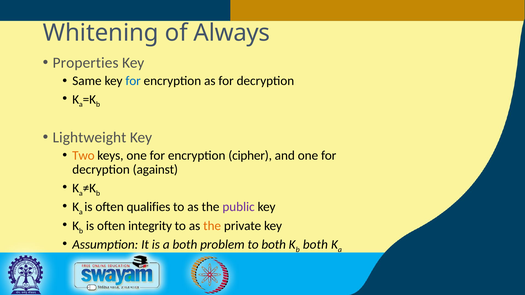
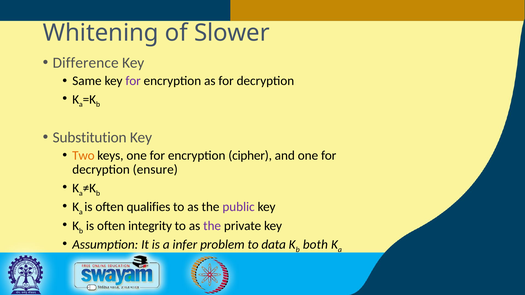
Always: Always -> Slower
Properties: Properties -> Difference
for at (133, 81) colour: blue -> purple
Lightweight: Lightweight -> Substitution
against: against -> ensure
the at (212, 226) colour: orange -> purple
a both: both -> infer
to both: both -> data
